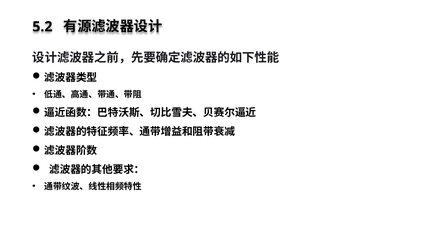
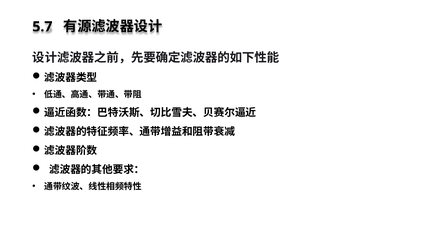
5.2: 5.2 -> 5.7
